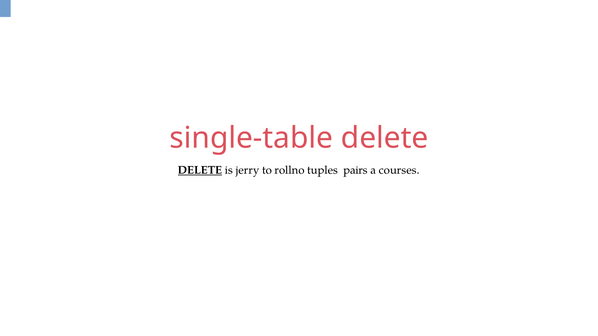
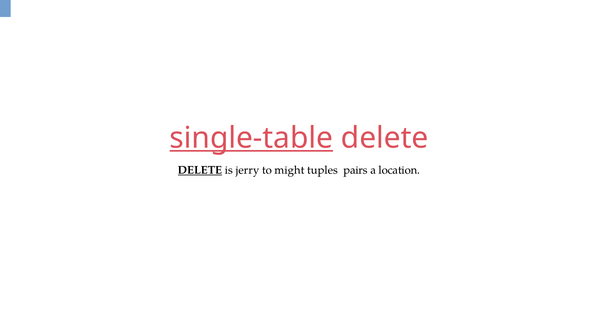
single-table underline: none -> present
rollno: rollno -> might
courses: courses -> location
